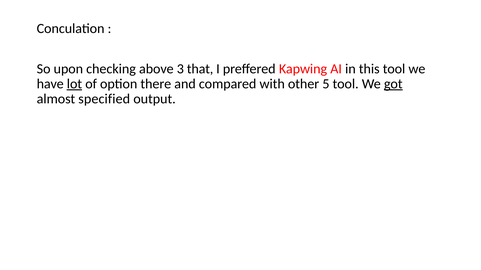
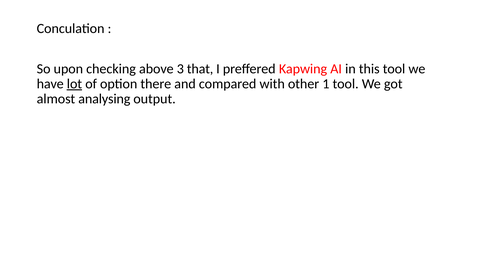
5: 5 -> 1
got underline: present -> none
specified: specified -> analysing
